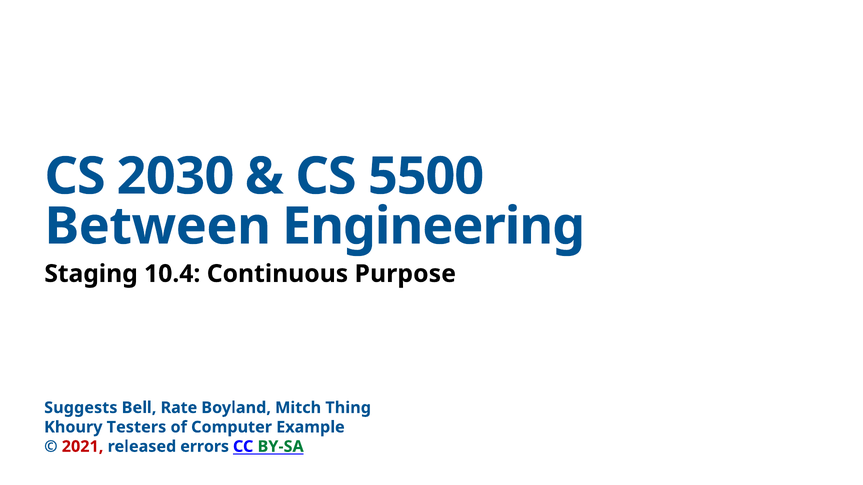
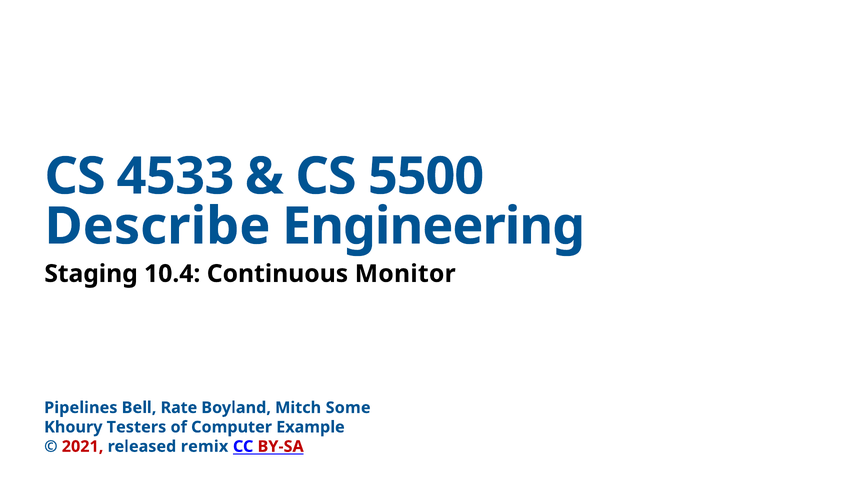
2030: 2030 -> 4533
Between: Between -> Describe
Purpose: Purpose -> Monitor
Suggests: Suggests -> Pipelines
Thing: Thing -> Some
errors: errors -> remix
BY-SA colour: green -> red
